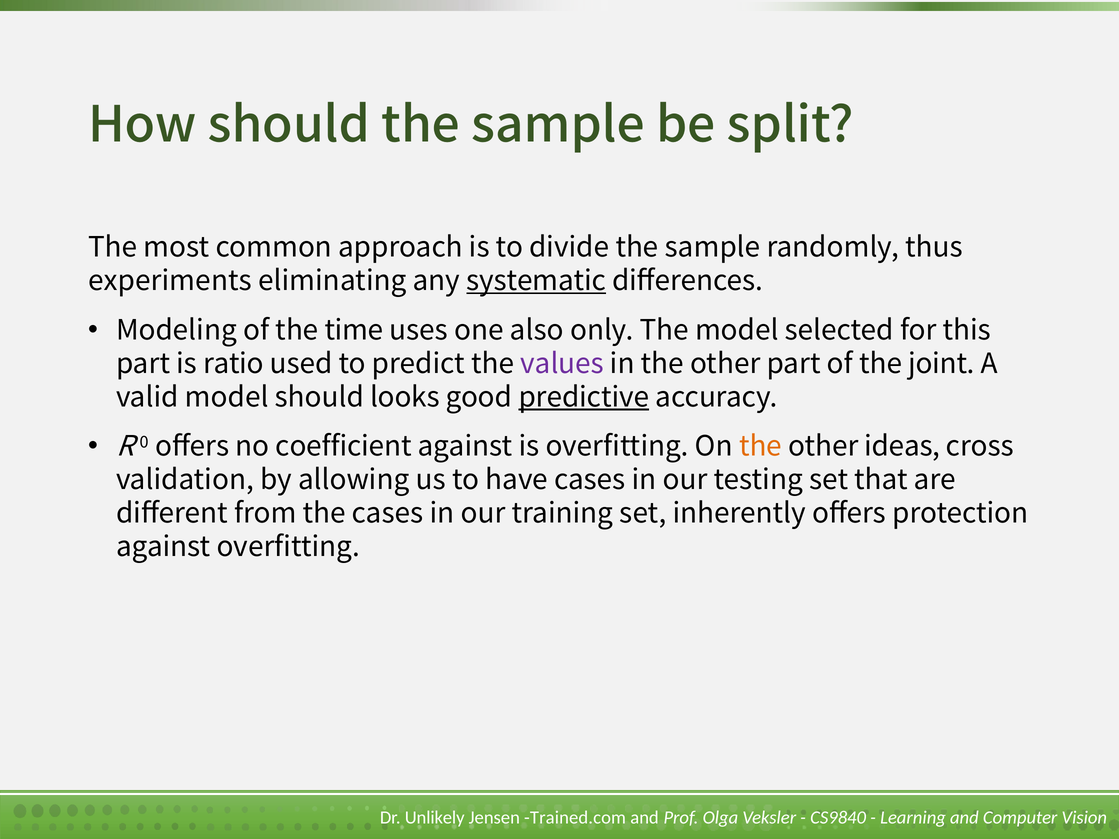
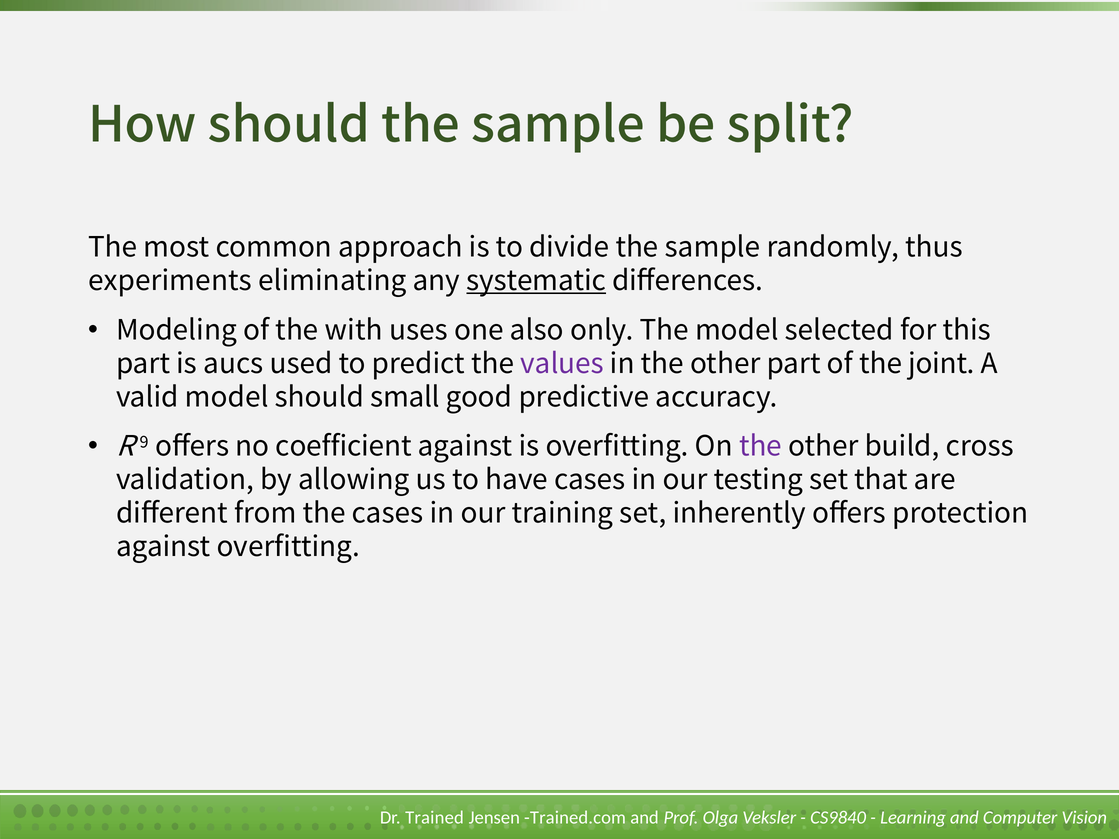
time: time -> with
ratio: ratio -> aucs
looks: looks -> small
predictive underline: present -> none
0: 0 -> 9
the at (761, 447) colour: orange -> purple
ideas: ideas -> build
Unlikely: Unlikely -> Trained
